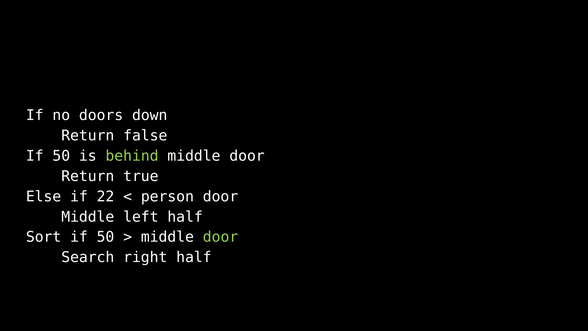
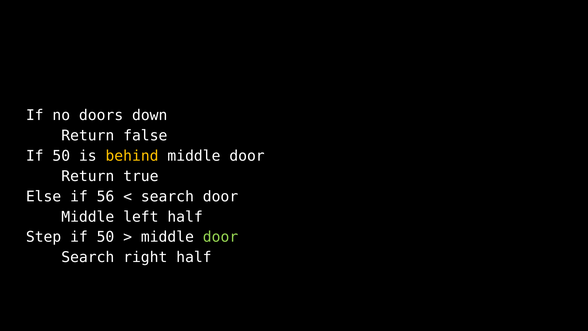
behind colour: light green -> yellow
22: 22 -> 56
person at (167, 196): person -> search
Sort: Sort -> Step
